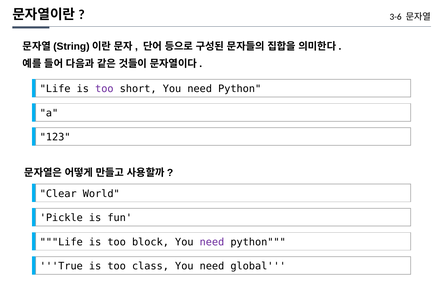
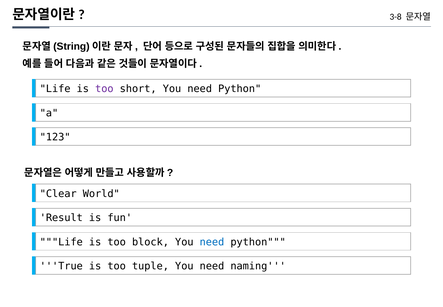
3-6: 3-6 -> 3-8
Pickle: Pickle -> Result
need at (212, 242) colour: purple -> blue
class: class -> tuple
global: global -> naming
